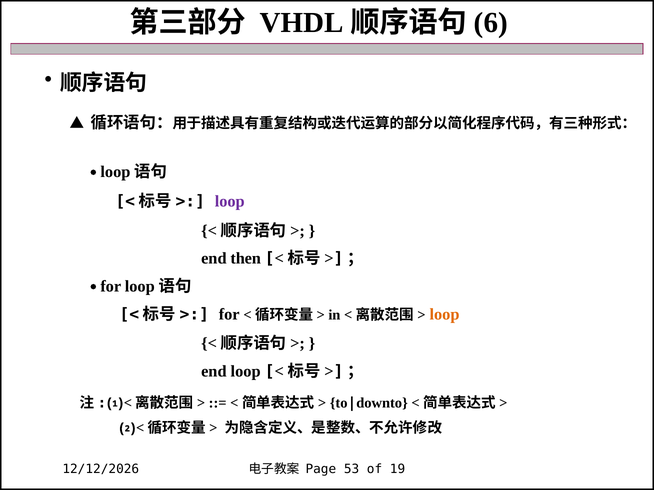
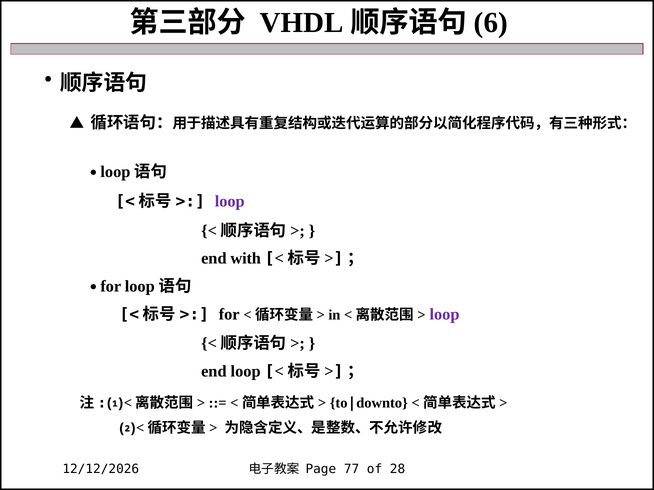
then: then -> with
loop at (445, 314) colour: orange -> purple
53: 53 -> 77
19: 19 -> 28
